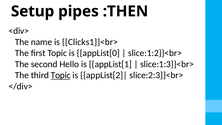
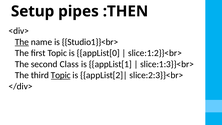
The at (22, 42) underline: none -> present
Clicks1}}<br>: Clicks1}}<br> -> Studio1}}<br>
Hello: Hello -> Class
